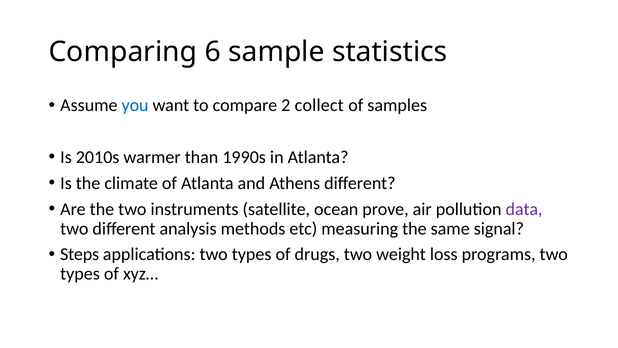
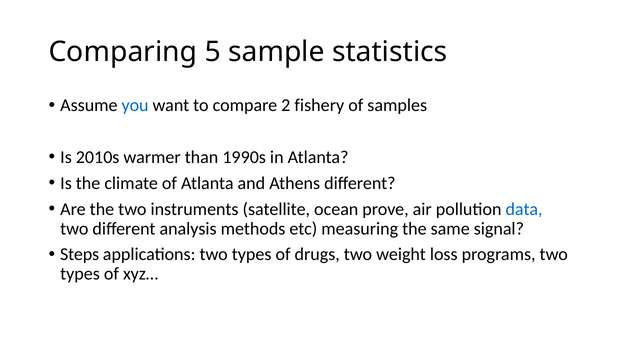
6: 6 -> 5
collect: collect -> fishery
data colour: purple -> blue
